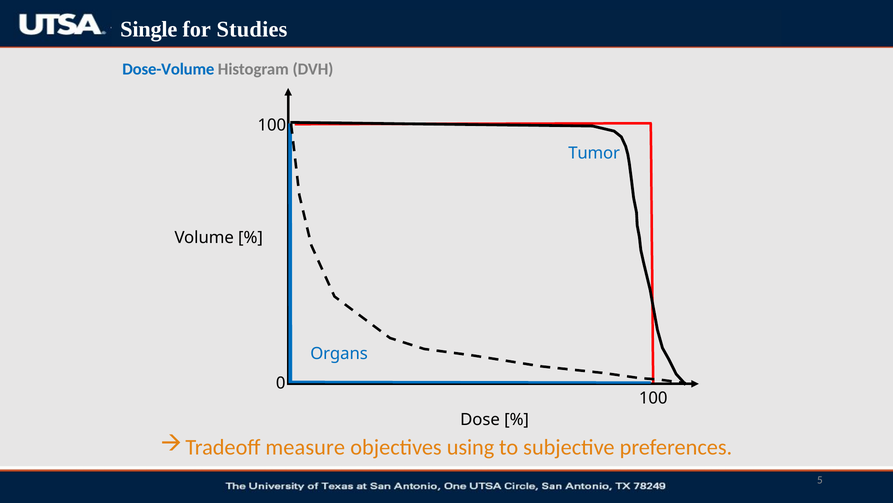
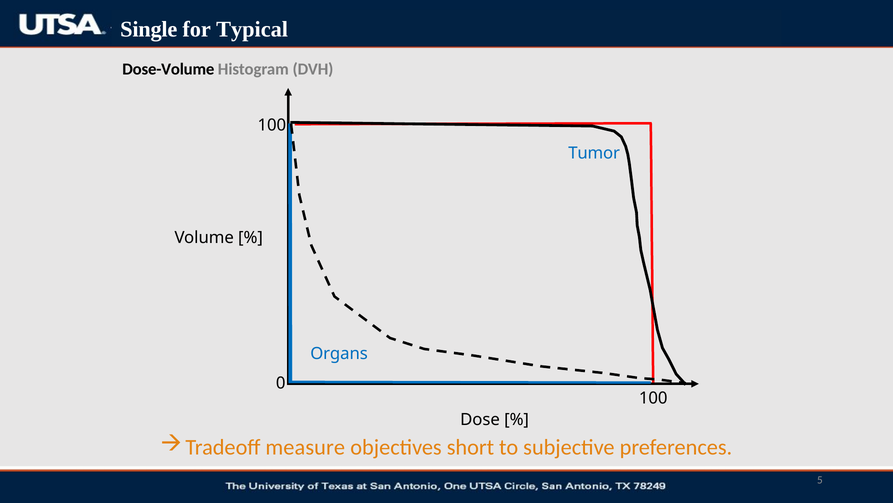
Studies: Studies -> Typical
Dose-Volume colour: blue -> black
using: using -> short
